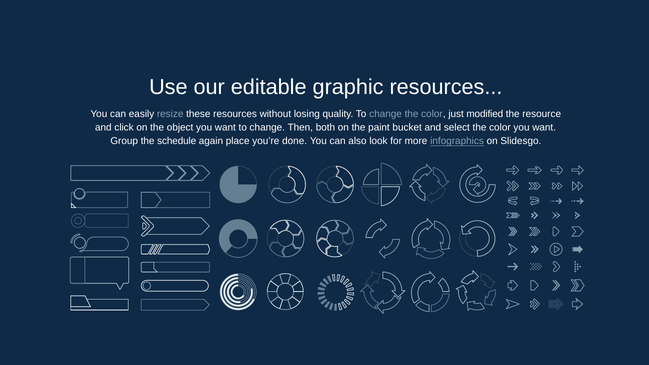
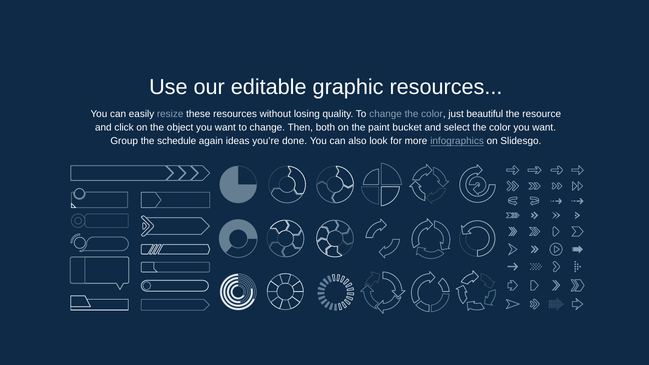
modified: modified -> beautiful
place: place -> ideas
